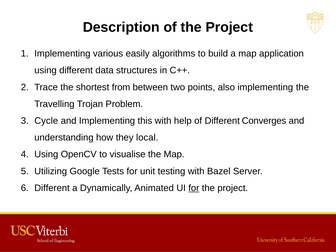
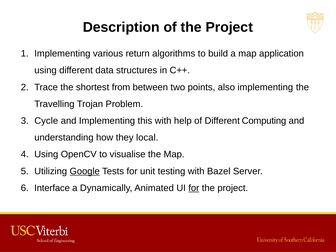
easily: easily -> return
Converges: Converges -> Computing
Google underline: none -> present
Different at (52, 188): Different -> Interface
